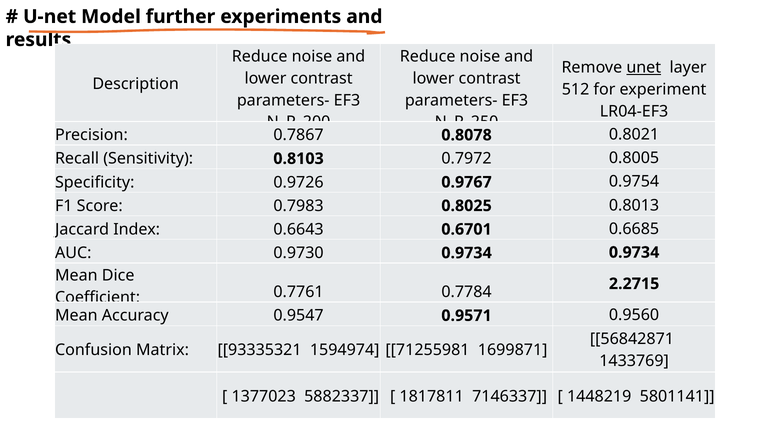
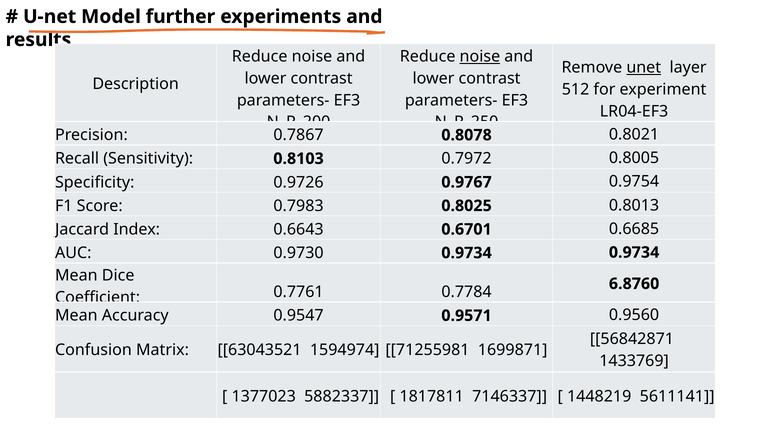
noise at (480, 56) underline: none -> present
2.2715: 2.2715 -> 6.8760
93335321: 93335321 -> 63043521
5801141: 5801141 -> 5611141
